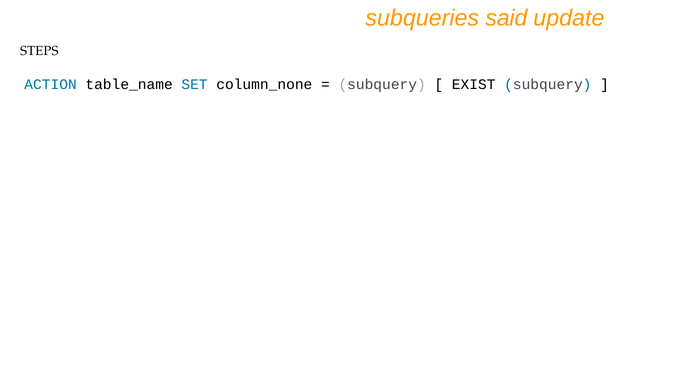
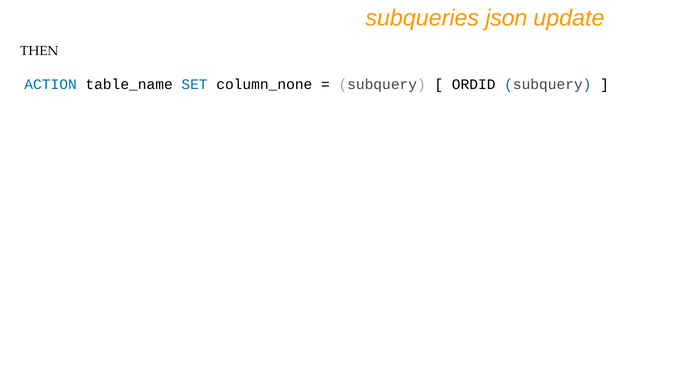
said: said -> json
STEPS: STEPS -> THEN
EXIST: EXIST -> ORDID
